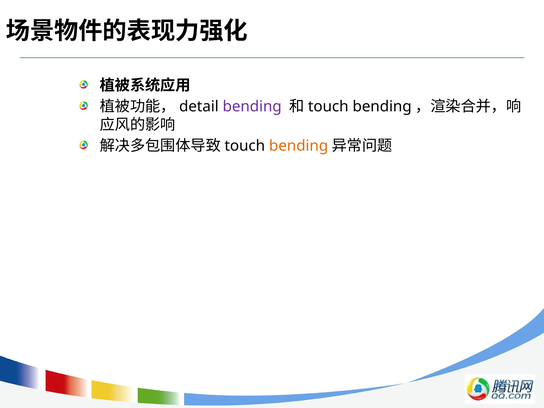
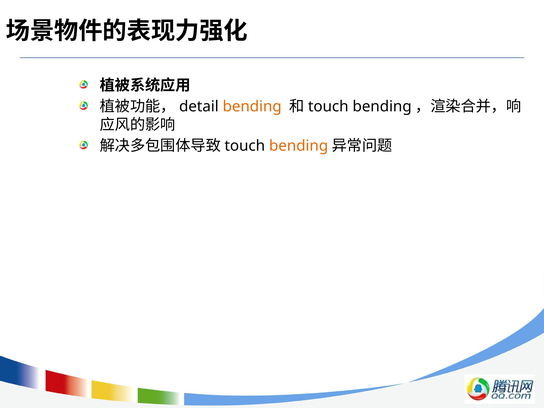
bending at (252, 107) colour: purple -> orange
